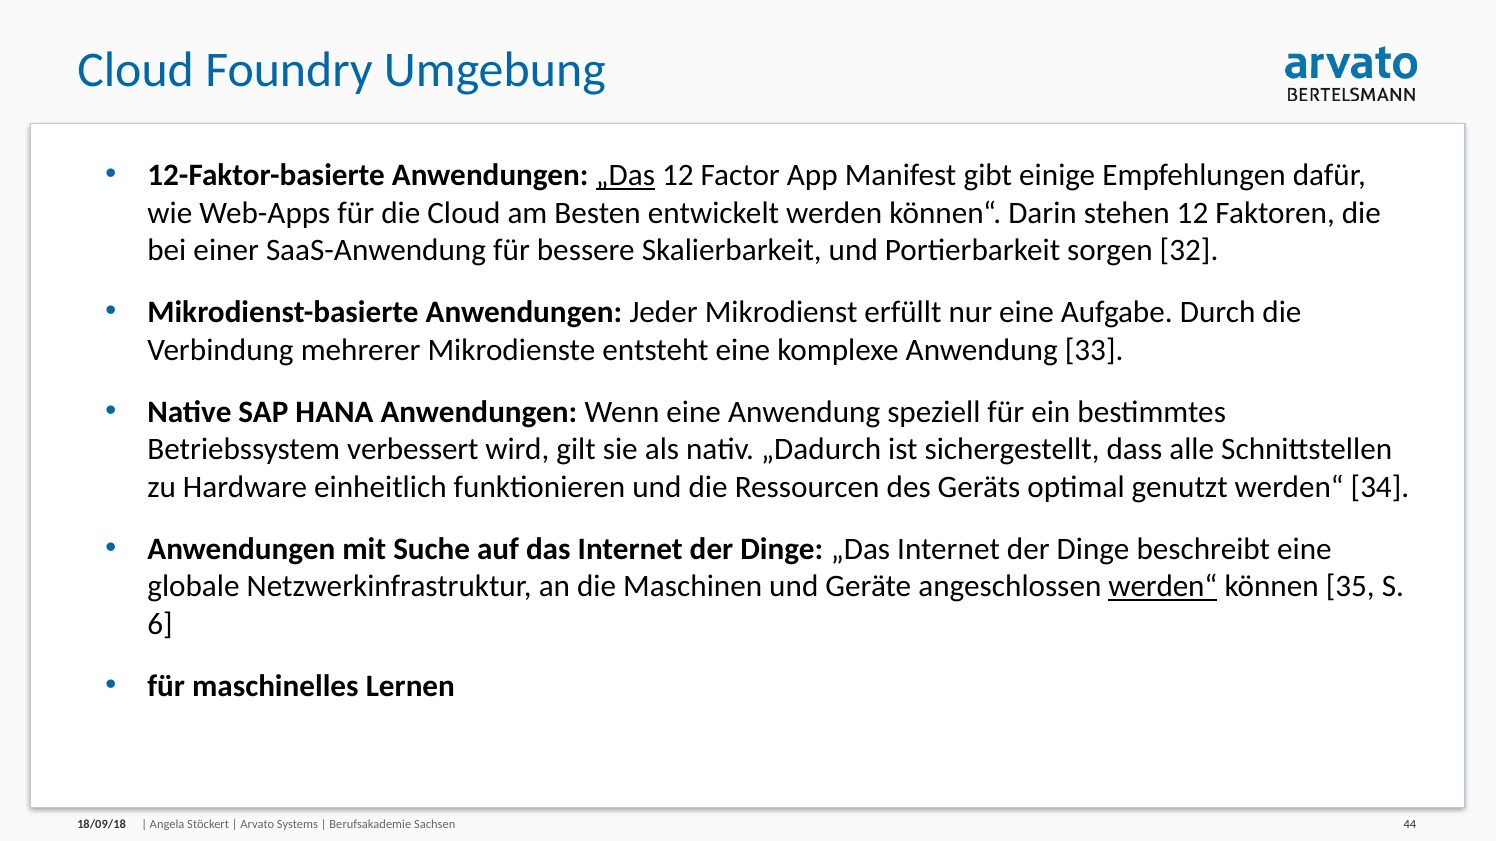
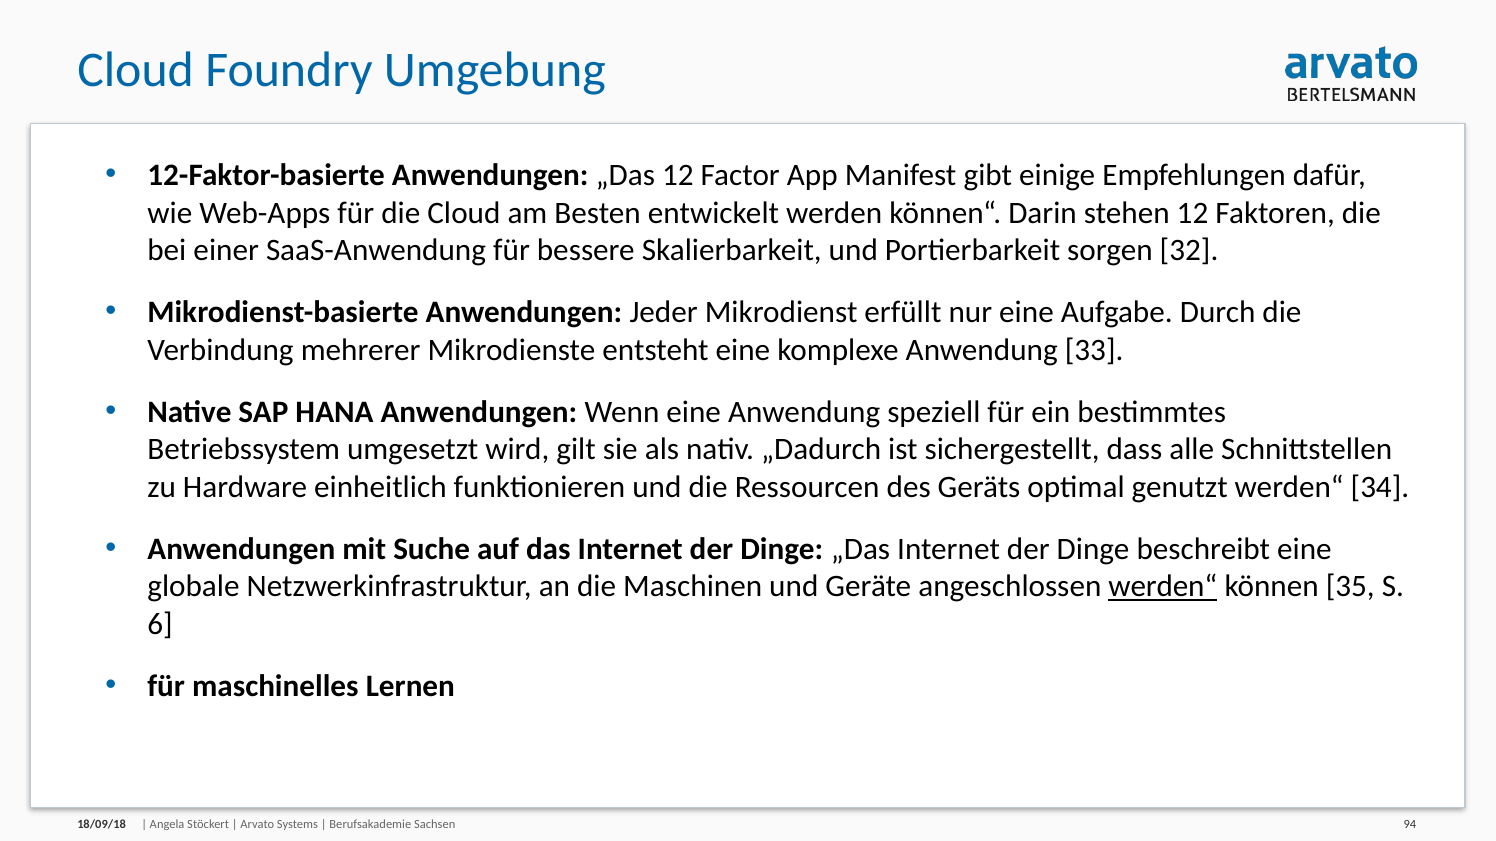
„Das at (625, 175) underline: present -> none
verbessert: verbessert -> umgesetzt
44: 44 -> 94
